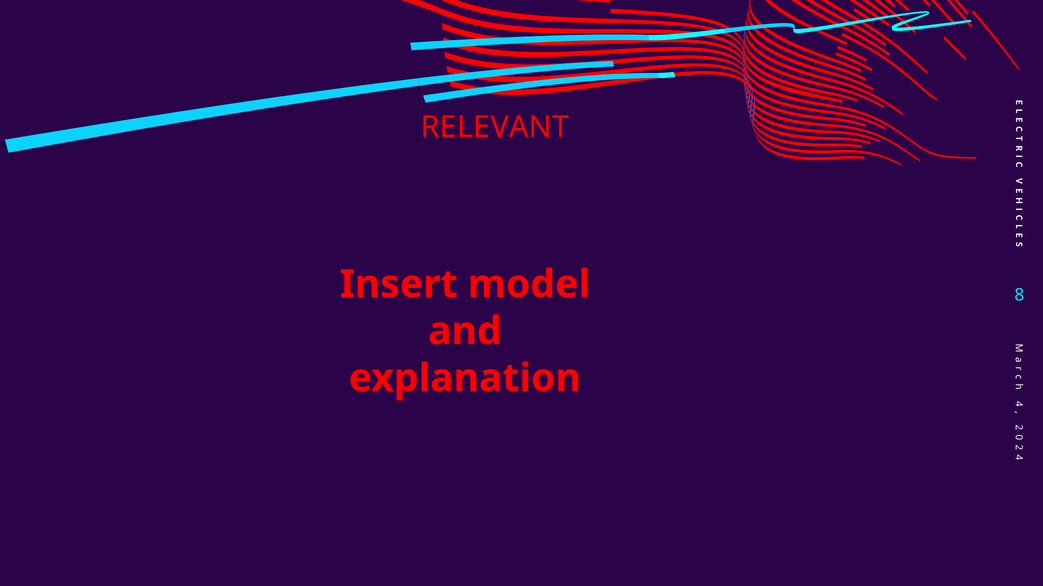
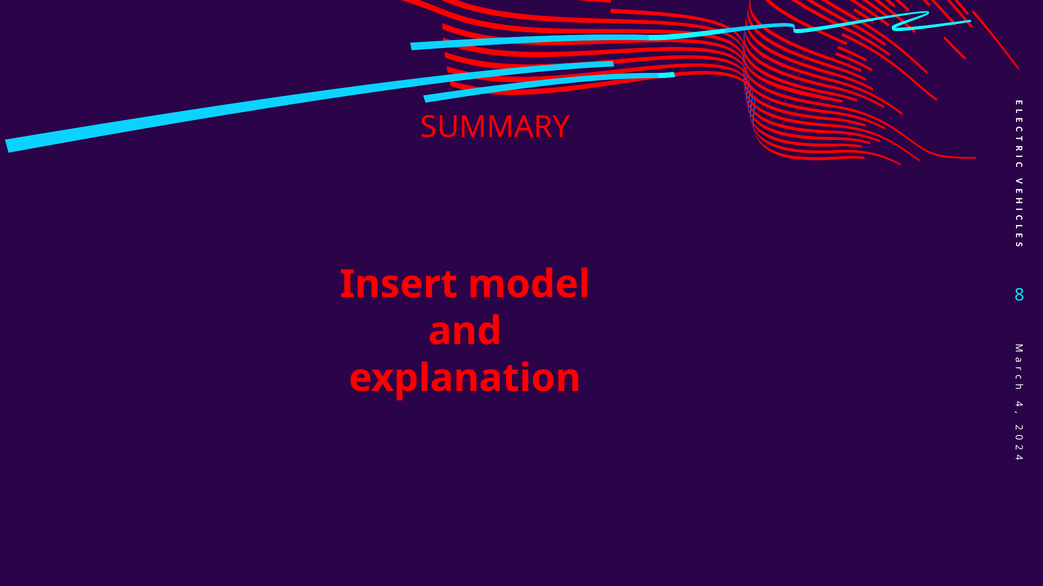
RELEVANT: RELEVANT -> SUMMARY
